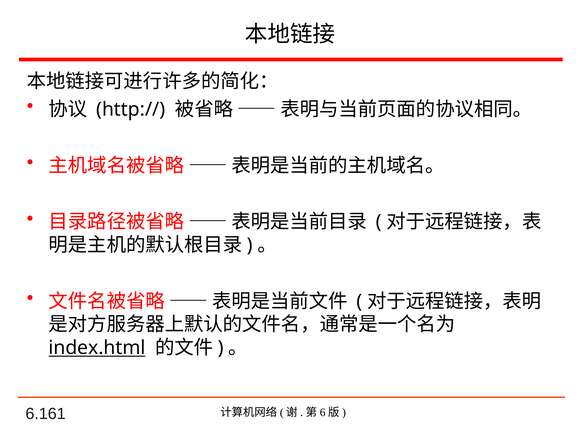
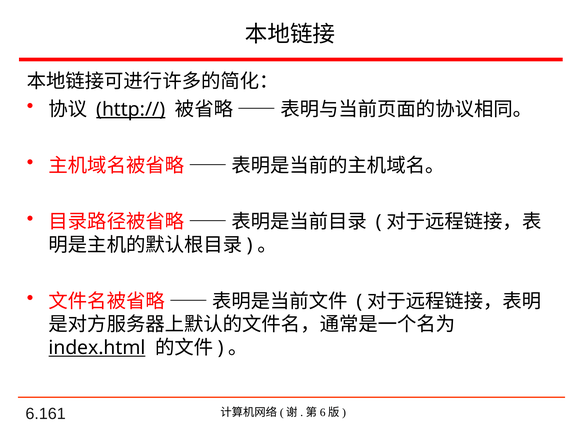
http:// underline: none -> present
